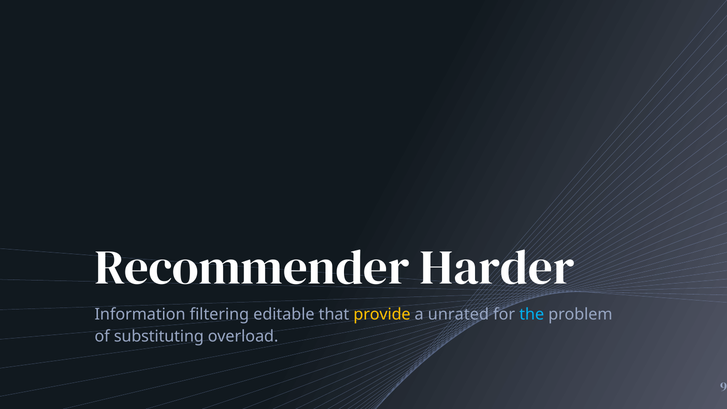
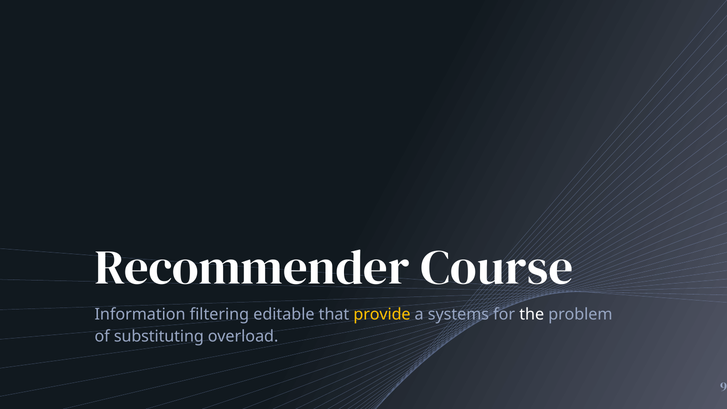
Harder: Harder -> Course
unrated: unrated -> systems
the colour: light blue -> white
